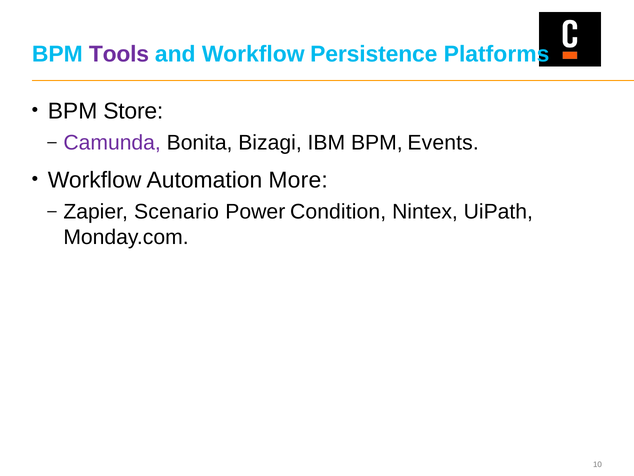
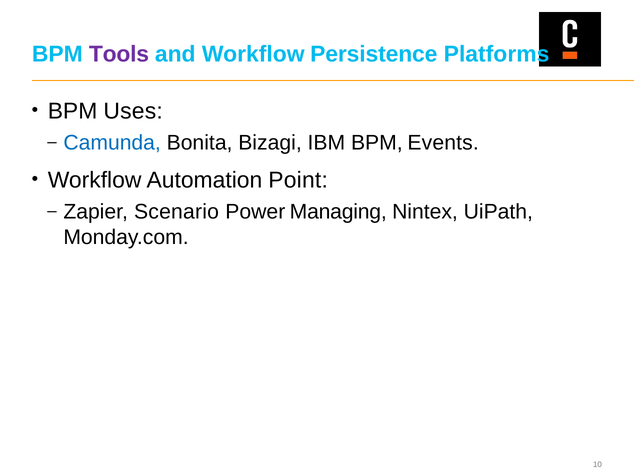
Store: Store -> Uses
Camunda colour: purple -> blue
More: More -> Point
Condition: Condition -> Managing
